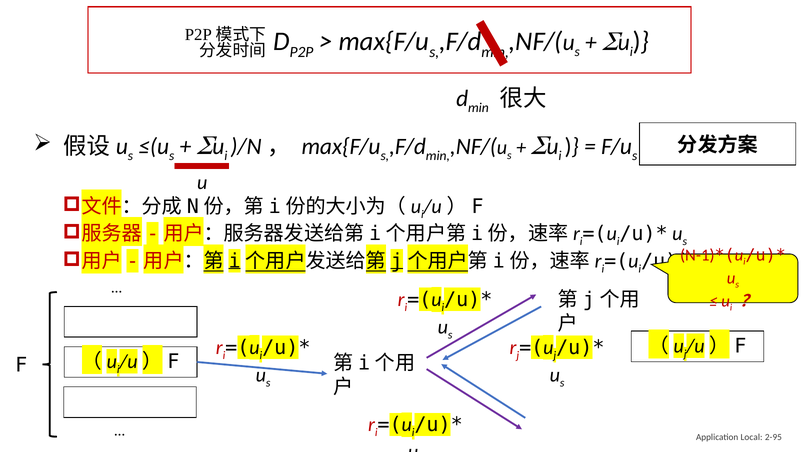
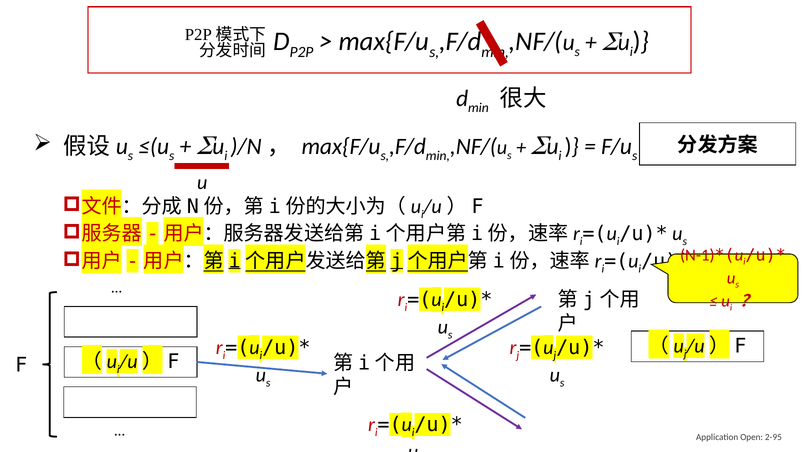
Local: Local -> Open
